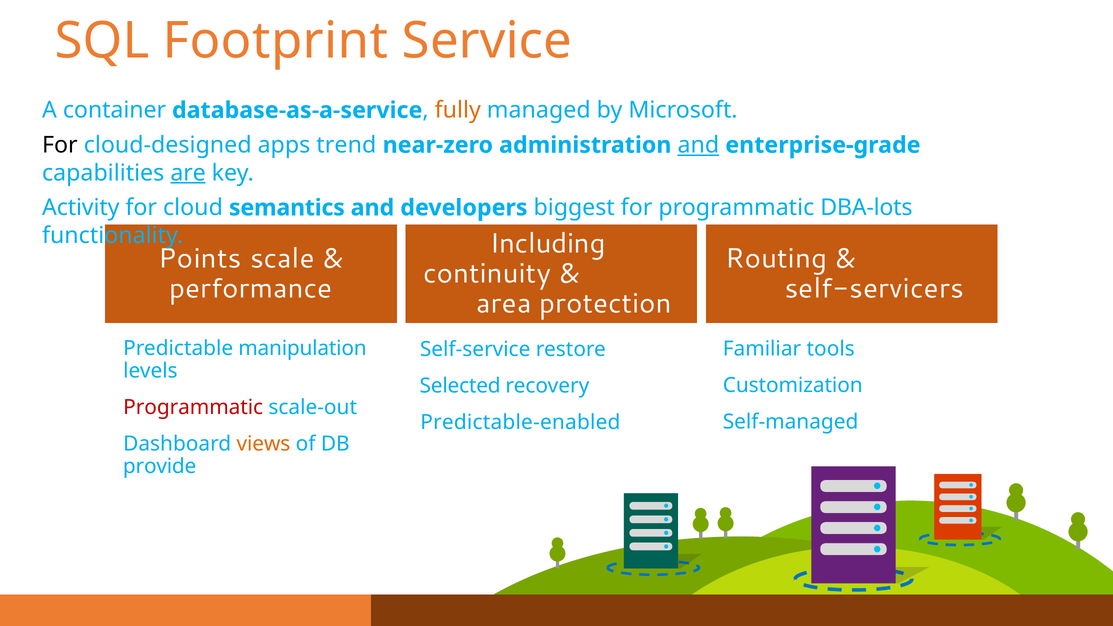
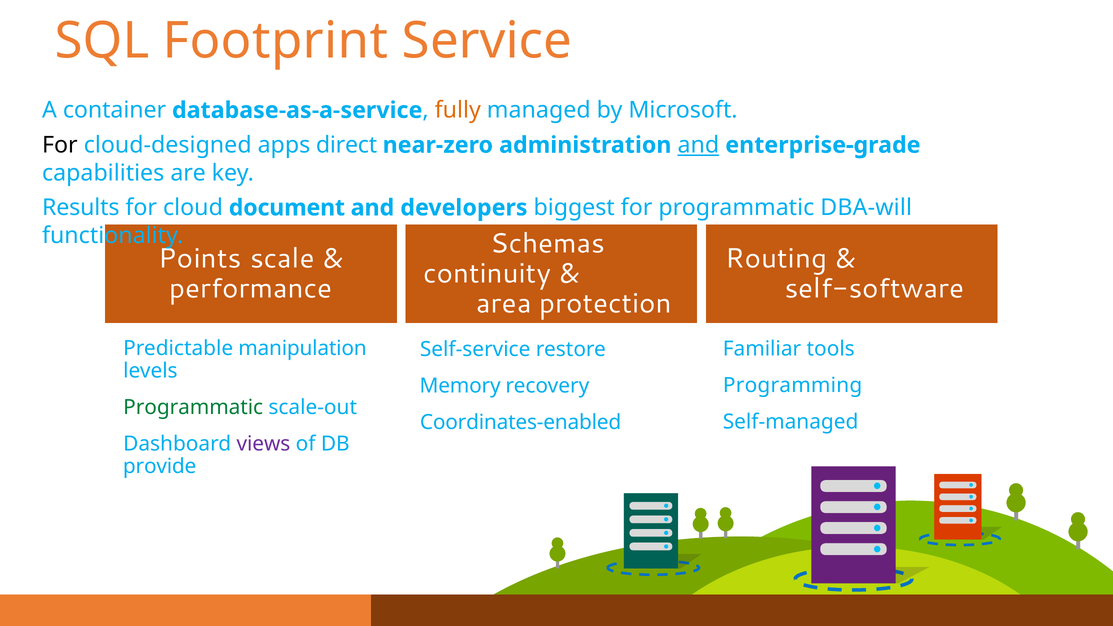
trend: trend -> direct
are underline: present -> none
Activity: Activity -> Results
semantics: semantics -> document
DBA-lots: DBA-lots -> DBA-will
Including: Including -> Schemas
self-servicers: self-servicers -> self-software
Customization: Customization -> Programming
Selected: Selected -> Memory
Programmatic at (193, 407) colour: red -> green
Predictable-enabled: Predictable-enabled -> Coordinates-enabled
views colour: orange -> purple
